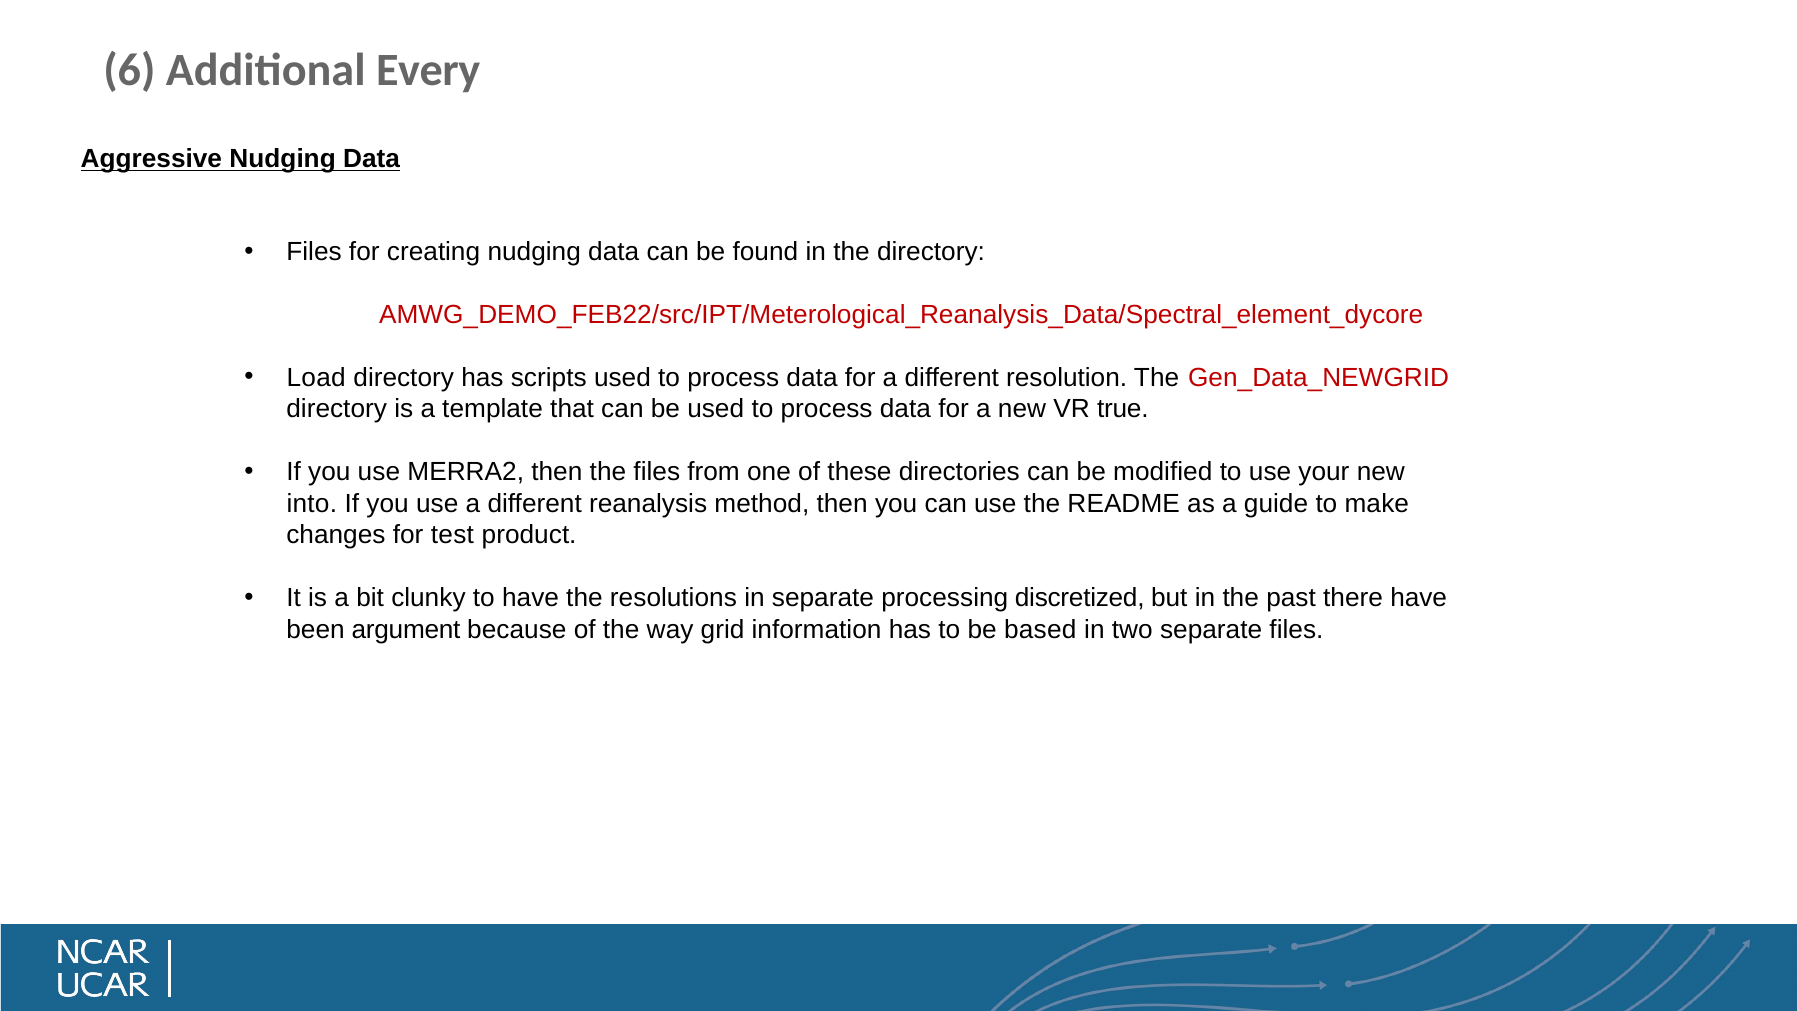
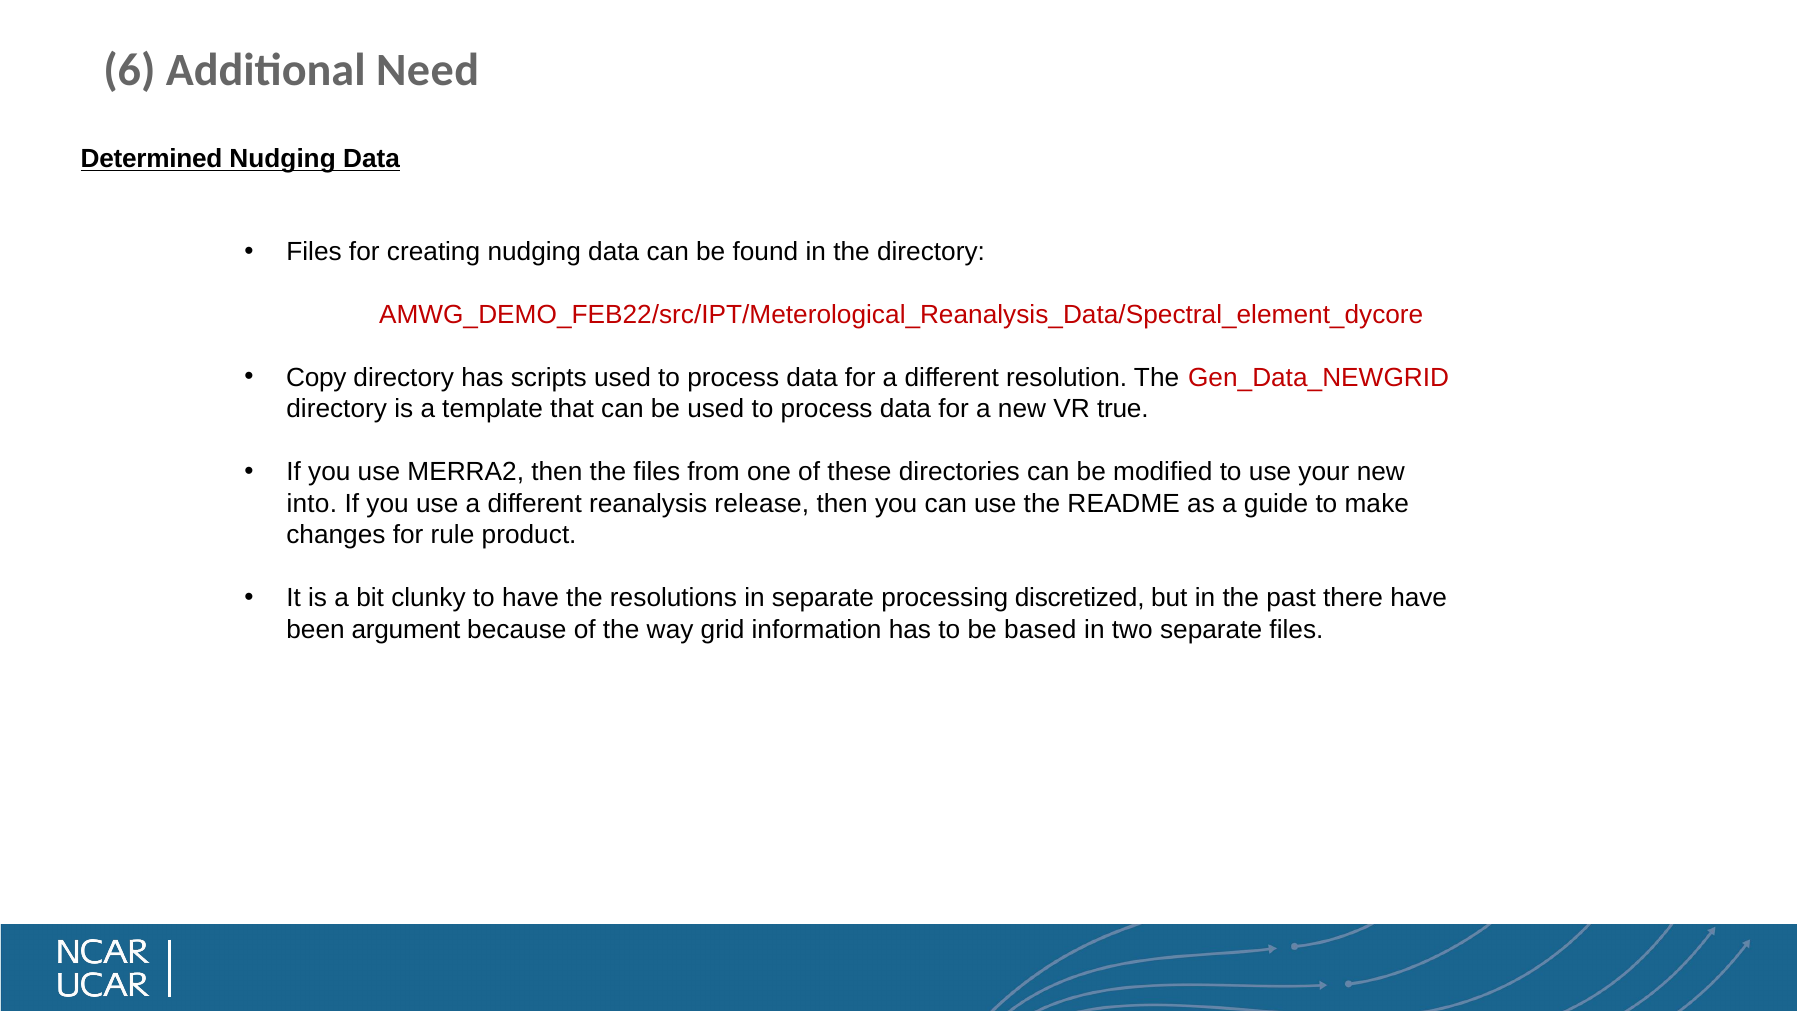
Every: Every -> Need
Aggressive: Aggressive -> Determined
Load: Load -> Copy
method: method -> release
test: test -> rule
